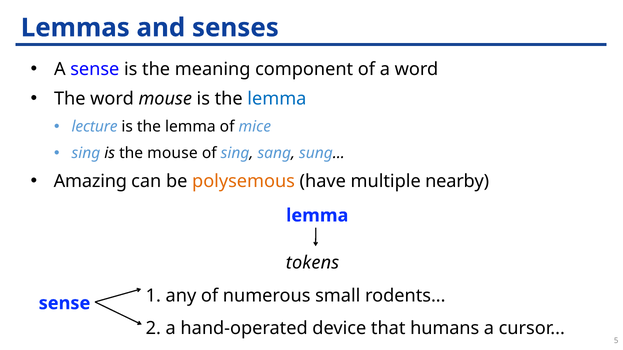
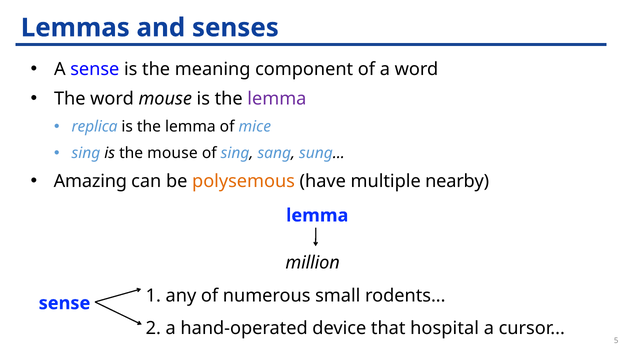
lemma at (277, 99) colour: blue -> purple
lecture: lecture -> replica
tokens: tokens -> million
humans: humans -> hospital
